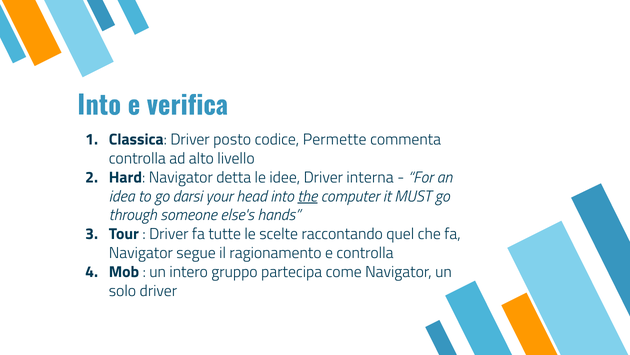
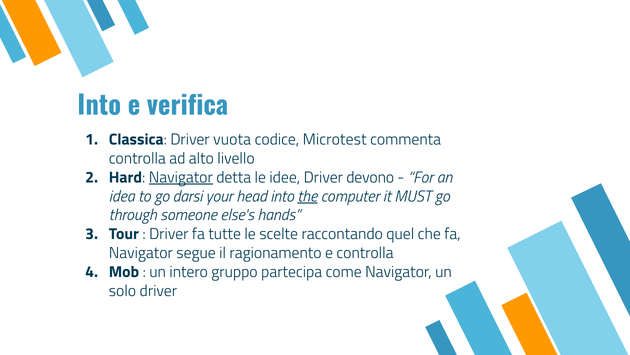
posto: posto -> vuota
Permette: Permette -> Microtest
Navigator at (181, 177) underline: none -> present
interna: interna -> devono
